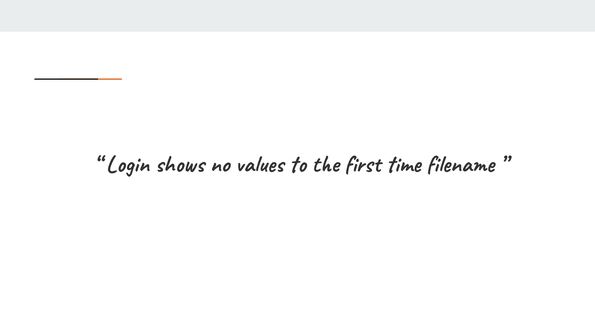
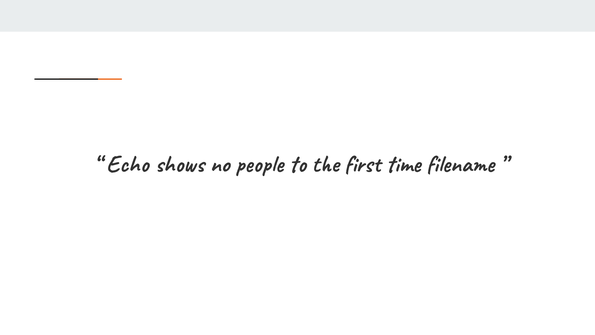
Login: Login -> Echo
values: values -> people
